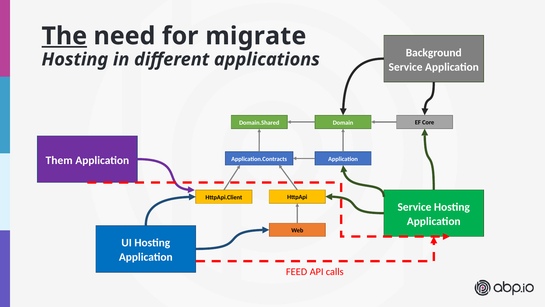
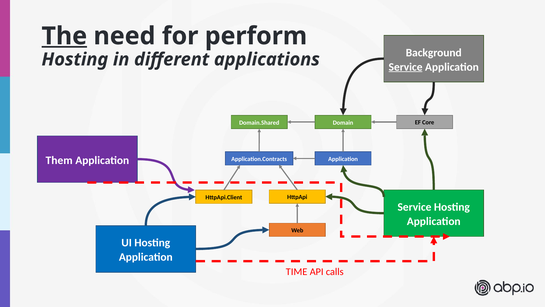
migrate: migrate -> perform
Service at (406, 67) underline: none -> present
FEED: FEED -> TIME
